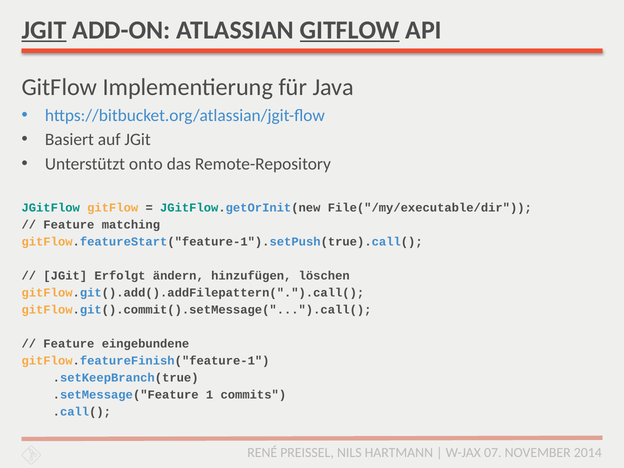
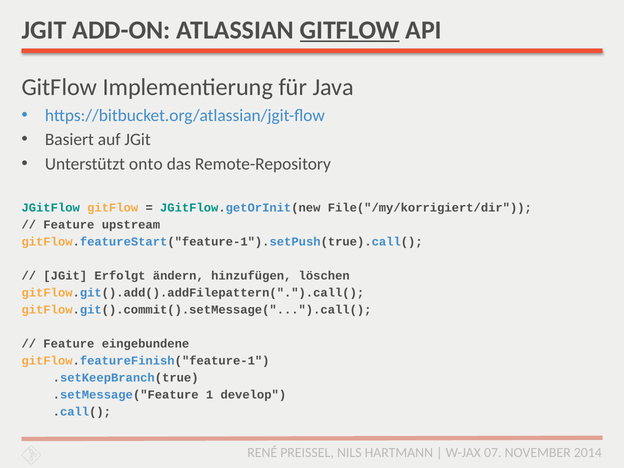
JGIT at (44, 30) underline: present -> none
File("/my/executable/dir: File("/my/executable/dir -> File("/my/korrigiert/dir
matching: matching -> upstream
commits: commits -> develop
